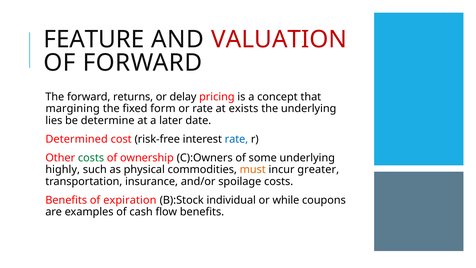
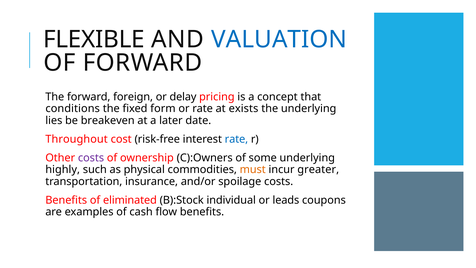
FEATURE: FEATURE -> FLEXIBLE
VALUATION colour: red -> blue
returns: returns -> foreign
margining: margining -> conditions
determine: determine -> breakeven
Determined: Determined -> Throughout
costs at (91, 158) colour: green -> purple
expiration: expiration -> eliminated
while: while -> leads
